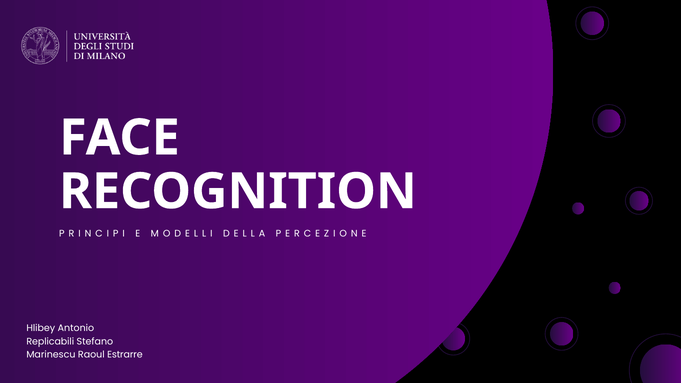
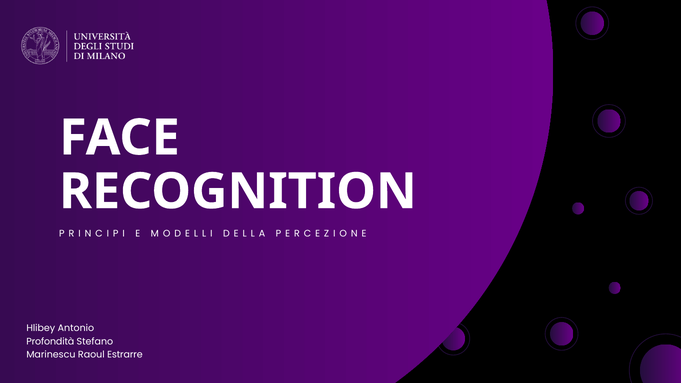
Replicabili: Replicabili -> Profondità
